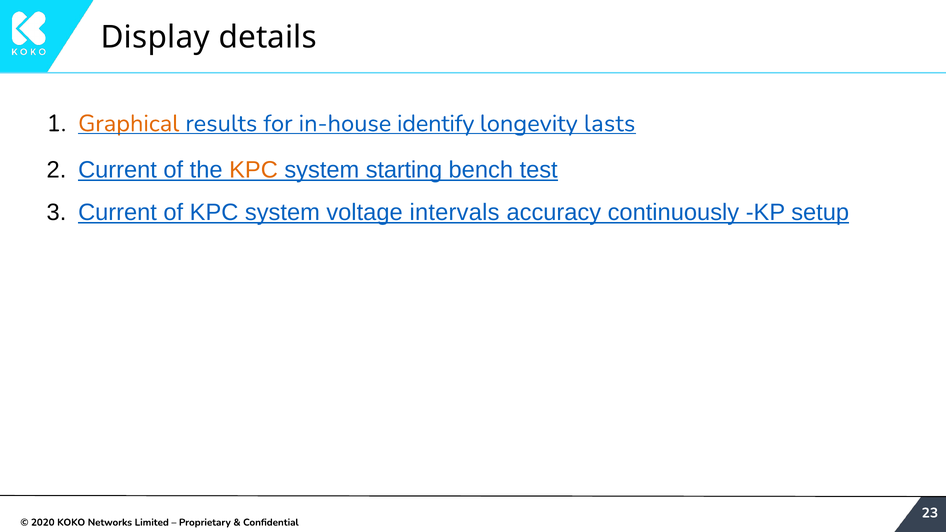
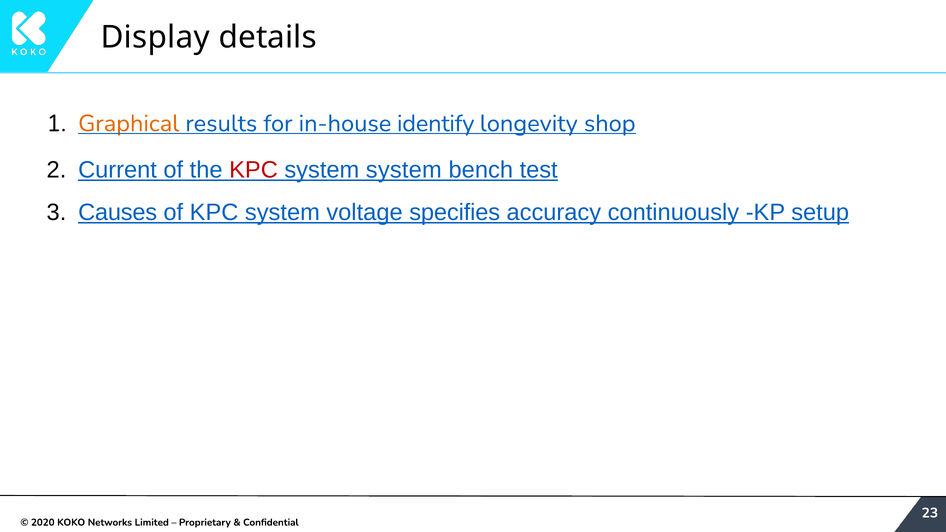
lasts: lasts -> shop
KPC at (254, 170) colour: orange -> red
system starting: starting -> system
Current at (118, 213): Current -> Causes
intervals: intervals -> specifies
